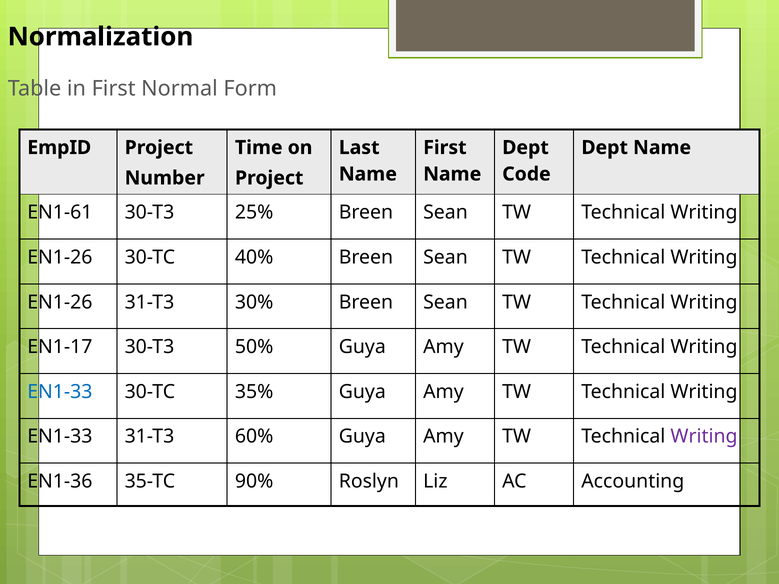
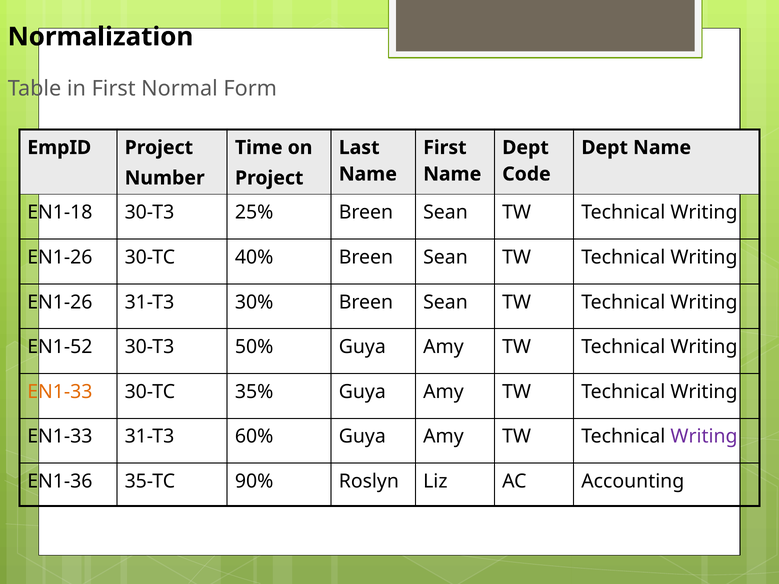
EN1-61: EN1-61 -> EN1-18
EN1-17: EN1-17 -> EN1-52
EN1-33 at (60, 392) colour: blue -> orange
